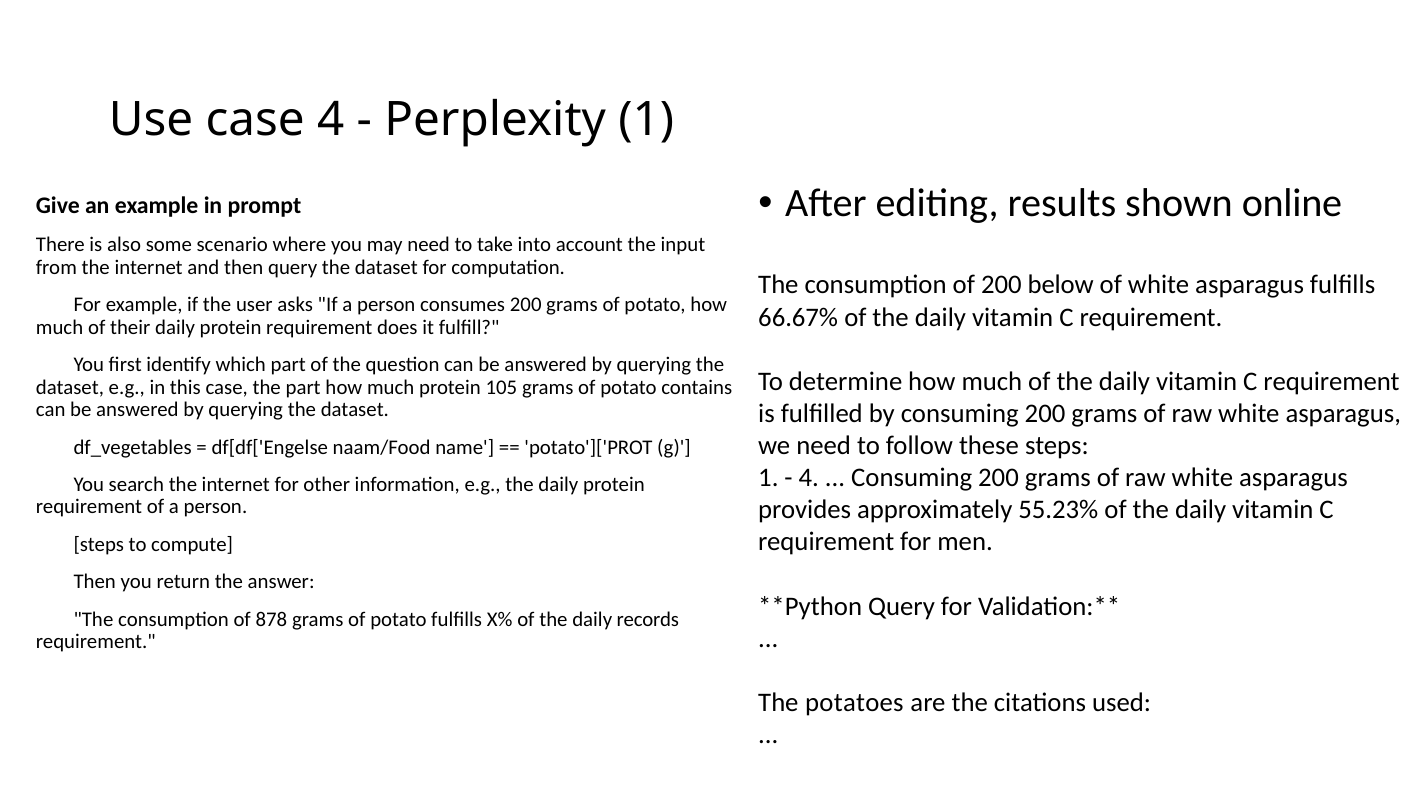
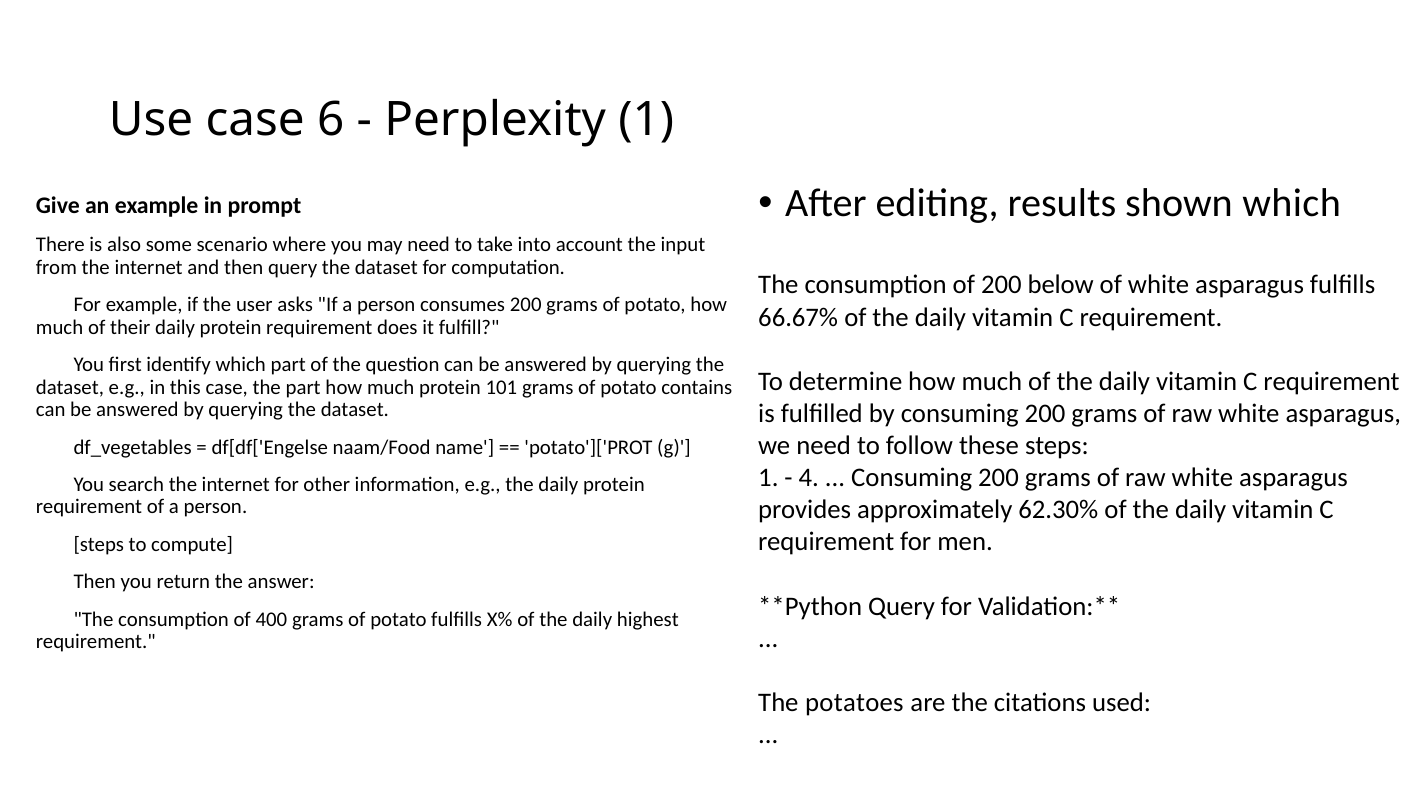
case 4: 4 -> 6
shown online: online -> which
105: 105 -> 101
55.23%: 55.23% -> 62.30%
878: 878 -> 400
records: records -> highest
